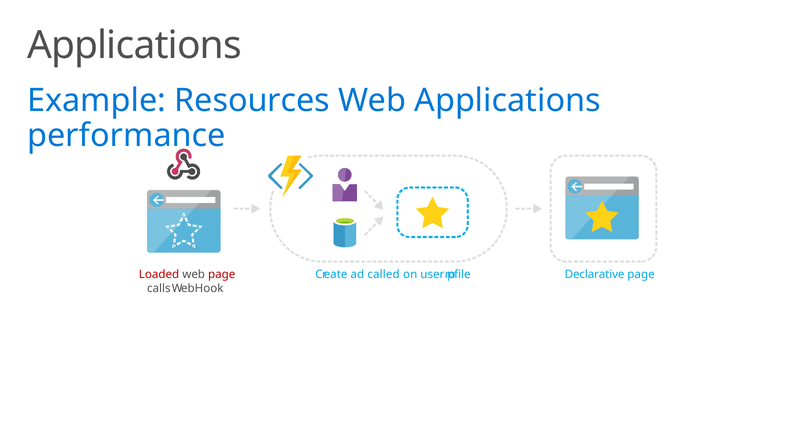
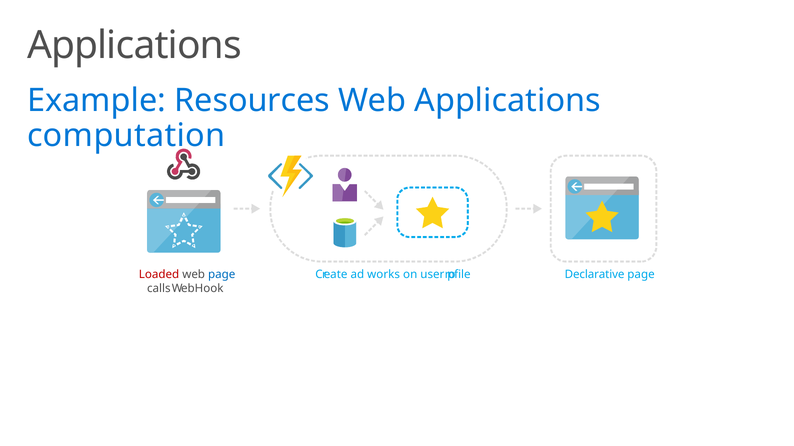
performance: performance -> computation
page at (222, 275) colour: red -> blue
called: called -> works
